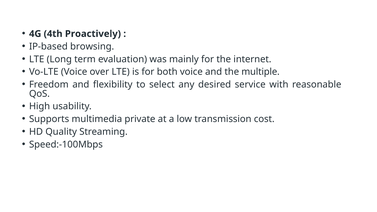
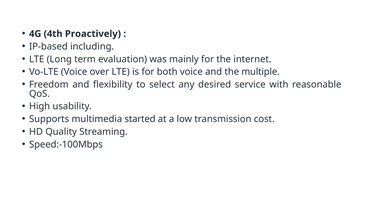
browsing: browsing -> including
private: private -> started
